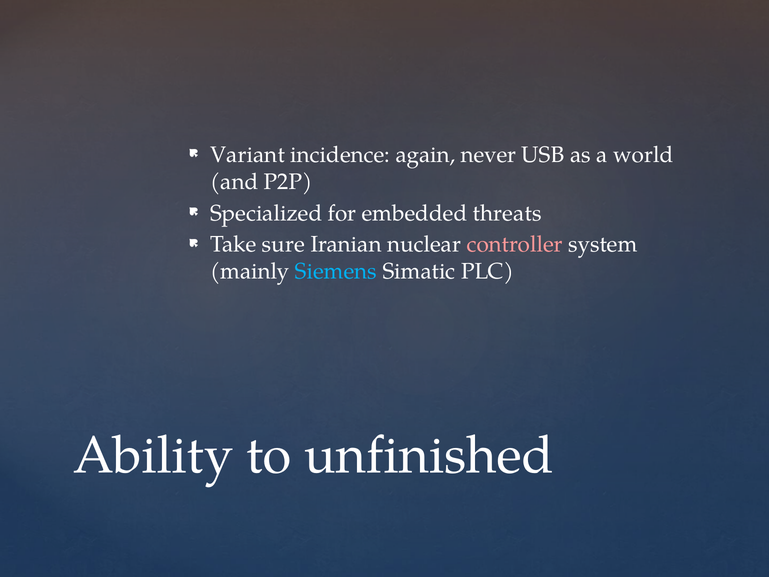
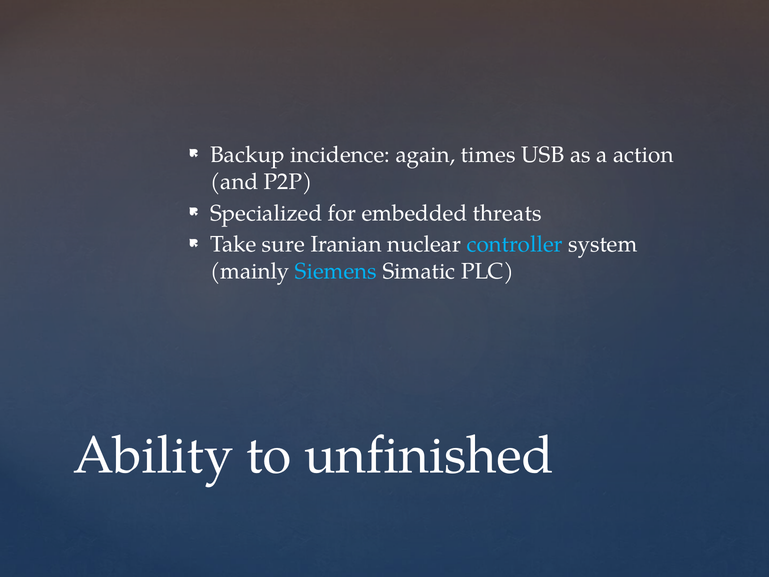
Variant: Variant -> Backup
never: never -> times
world: world -> action
controller colour: pink -> light blue
